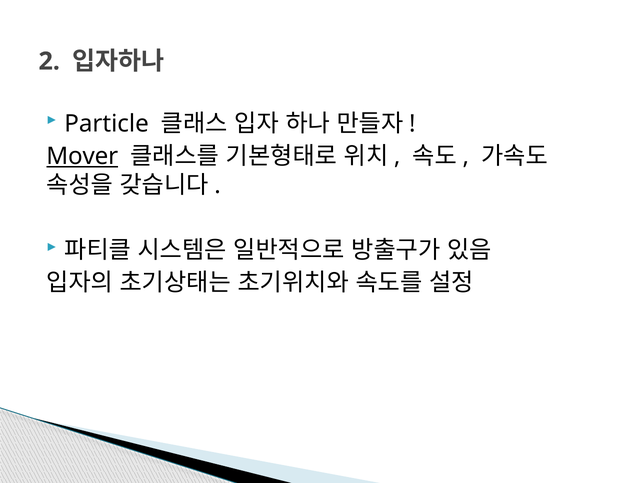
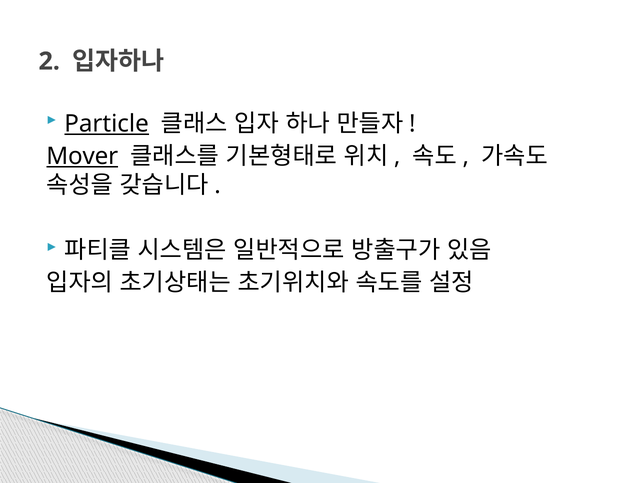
Particle underline: none -> present
